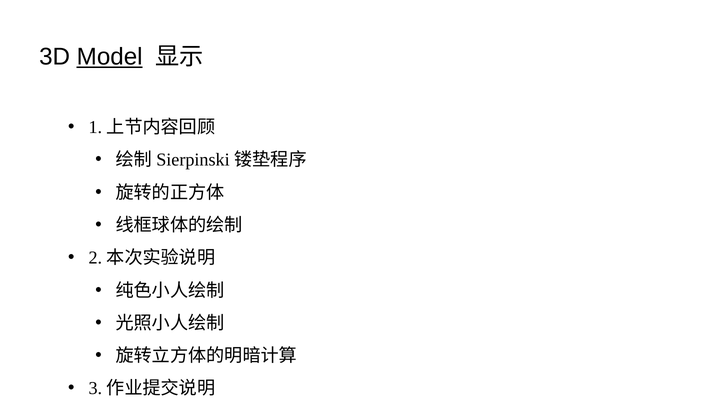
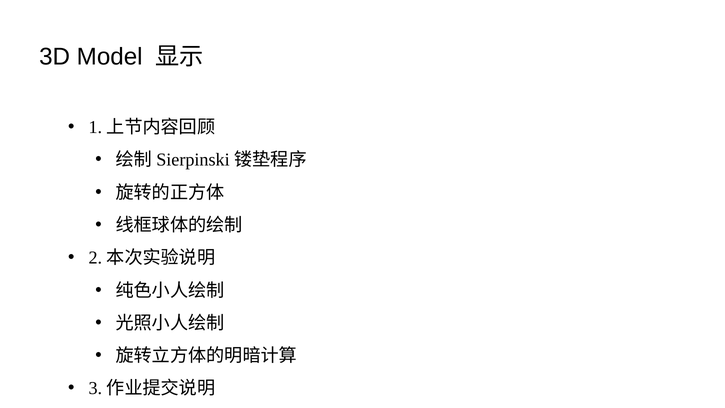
Model underline: present -> none
